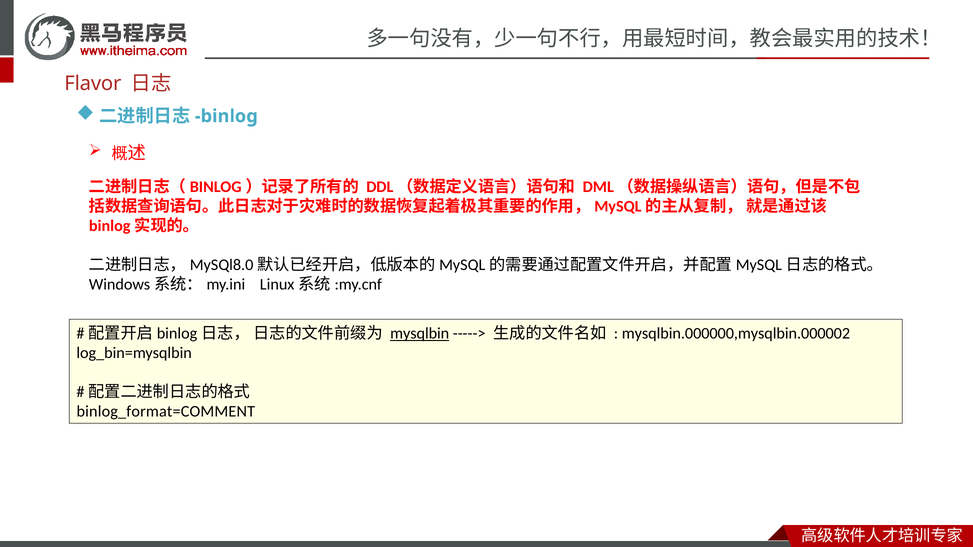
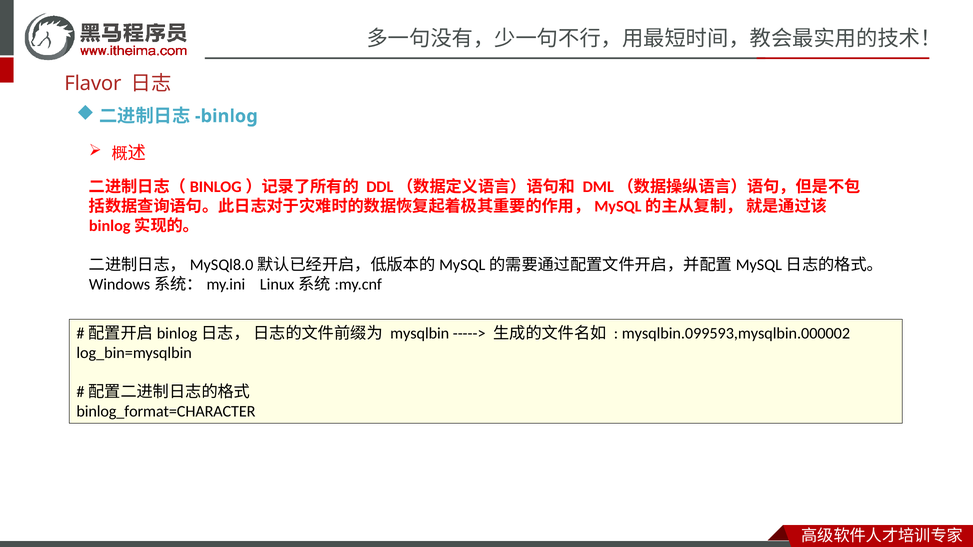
mysqlbin underline: present -> none
mysqlbin.000000,mysqlbin.000002: mysqlbin.000000,mysqlbin.000002 -> mysqlbin.099593,mysqlbin.000002
binlog_format=COMMENT: binlog_format=COMMENT -> binlog_format=CHARACTER
